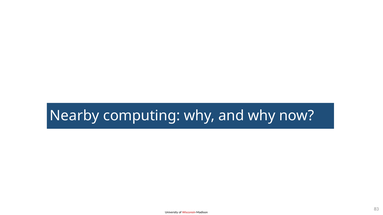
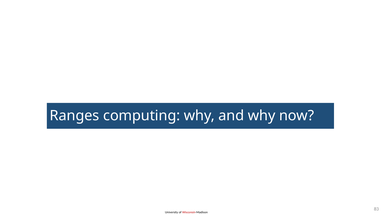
Nearby: Nearby -> Ranges
